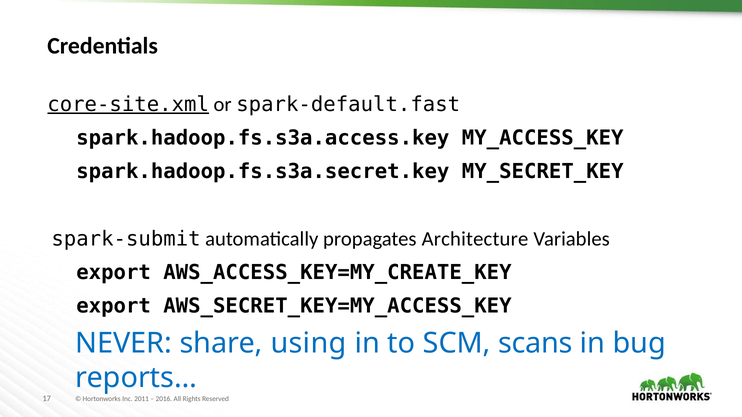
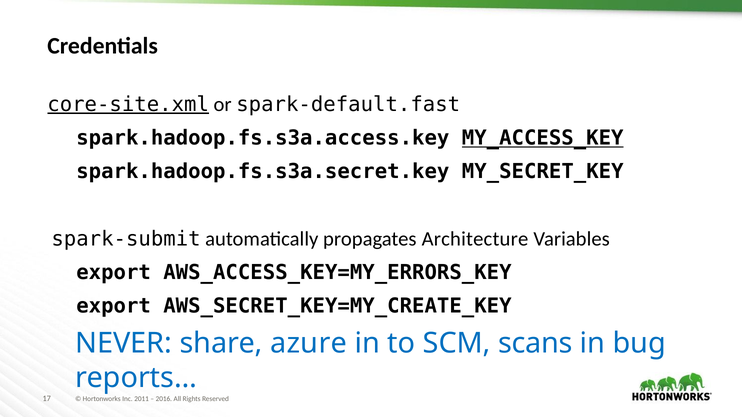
MY_ACCESS_KEY underline: none -> present
AWS_ACCESS_KEY=MY_CREATE_KEY: AWS_ACCESS_KEY=MY_CREATE_KEY -> AWS_ACCESS_KEY=MY_ERRORS_KEY
AWS_SECRET_KEY=MY_ACCESS_KEY: AWS_SECRET_KEY=MY_ACCESS_KEY -> AWS_SECRET_KEY=MY_CREATE_KEY
using: using -> azure
